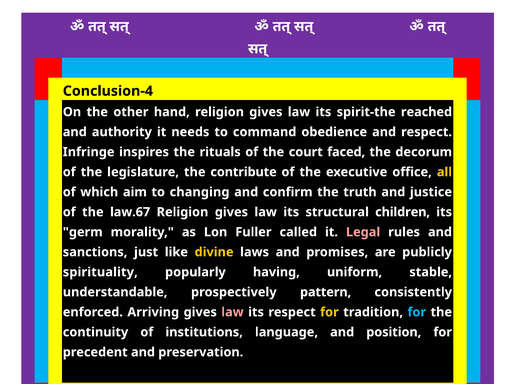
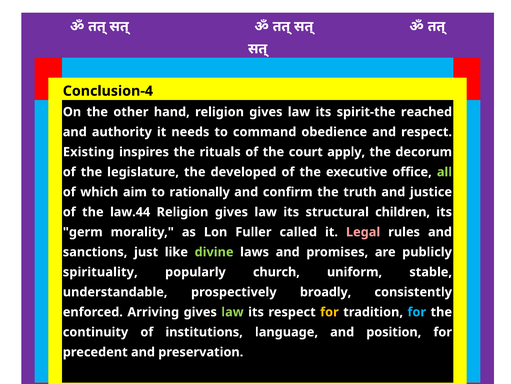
Infringe: Infringe -> Existing
faced: faced -> apply
contribute: contribute -> developed
all colour: yellow -> light green
changing: changing -> rationally
law.67: law.67 -> law.44
divine colour: yellow -> light green
having: having -> church
pattern: pattern -> broadly
law at (232, 312) colour: pink -> light green
